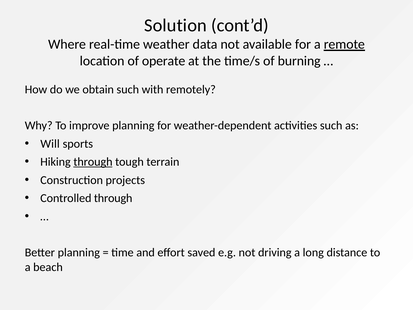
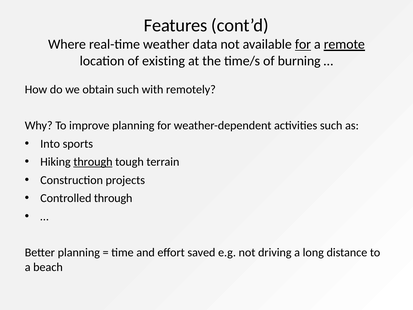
Solution: Solution -> Features
for at (303, 44) underline: none -> present
operate: operate -> existing
Will: Will -> Into
